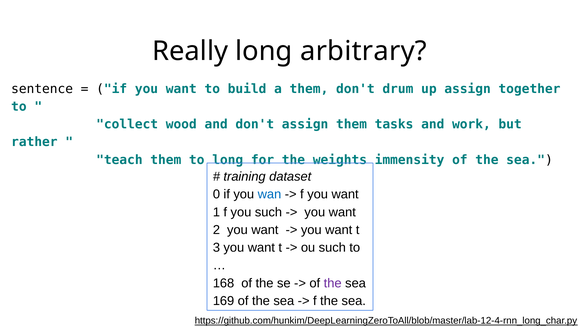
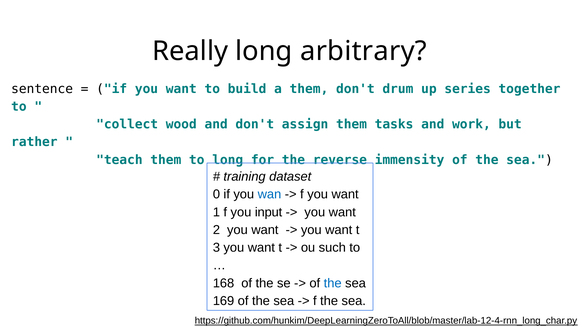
up assign: assign -> series
weights: weights -> reverse
you such: such -> input
the at (333, 283) colour: purple -> blue
